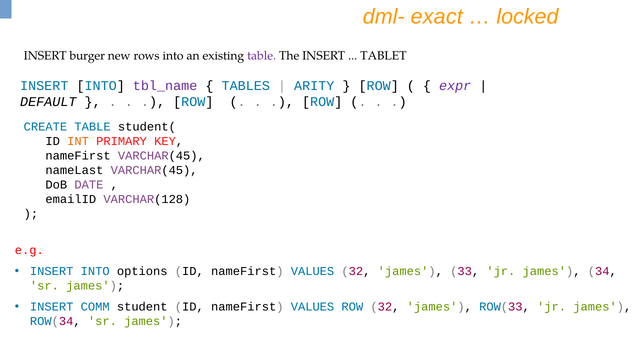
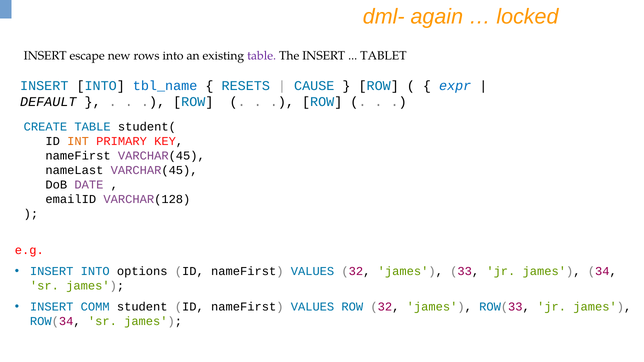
exact: exact -> again
burger: burger -> escape
tbl_name colour: purple -> blue
TABLES: TABLES -> RESETS
ARITY: ARITY -> CAUSE
expr colour: purple -> blue
